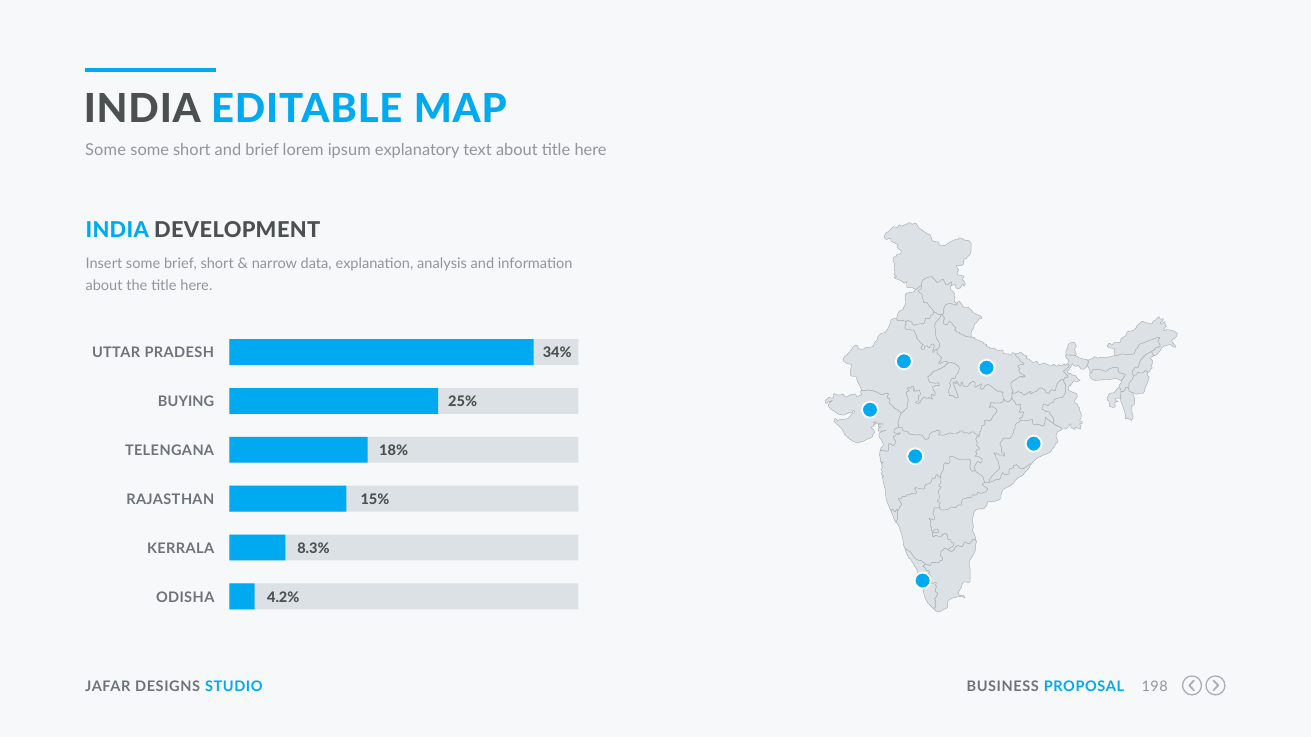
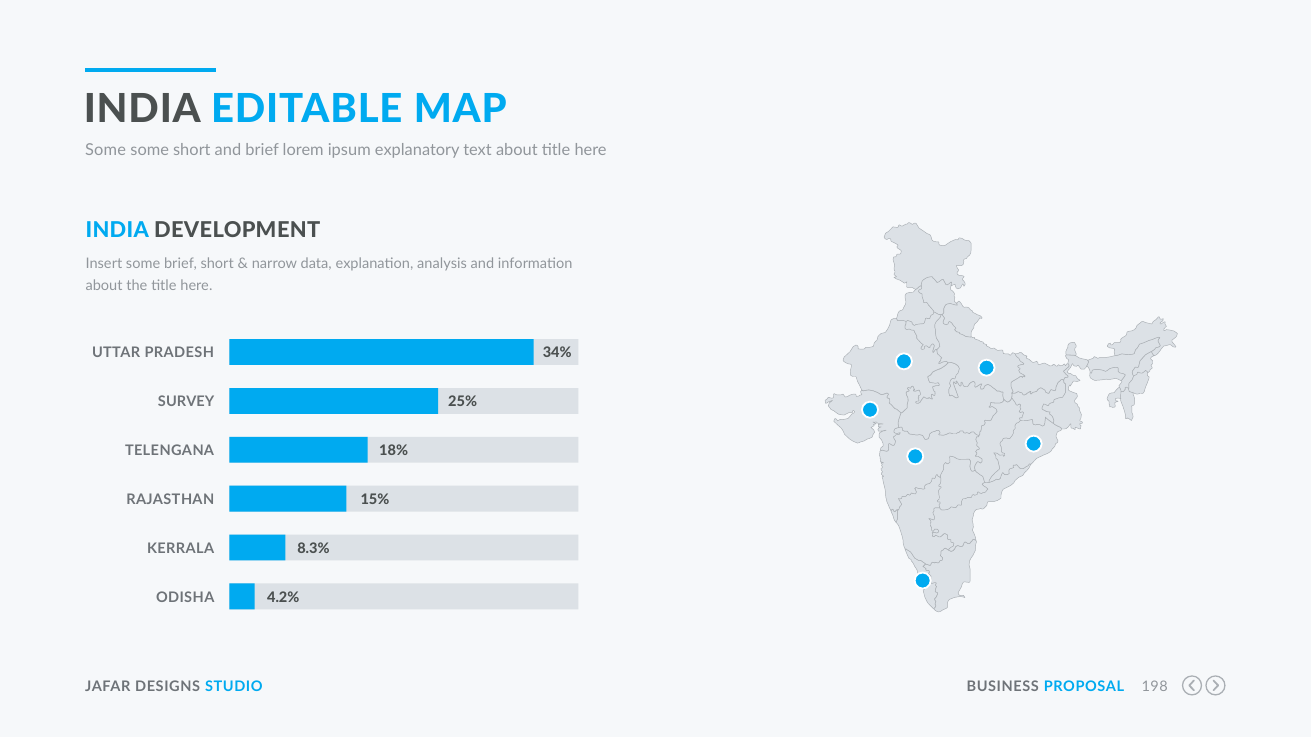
BUYING: BUYING -> SURVEY
